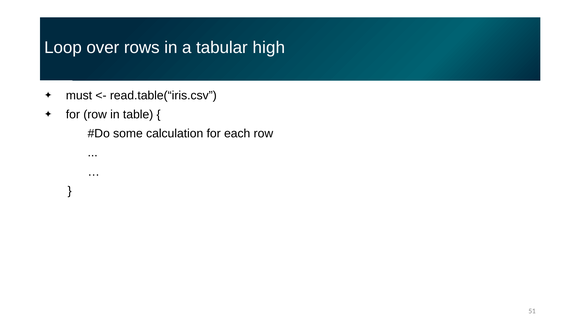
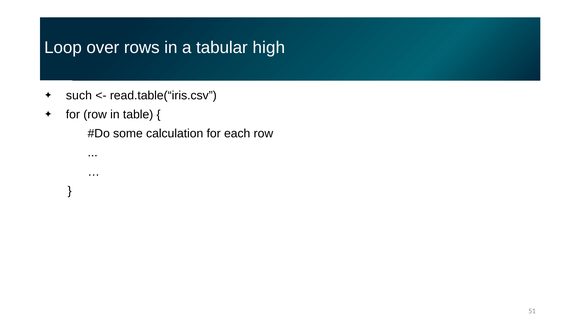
must: must -> such
